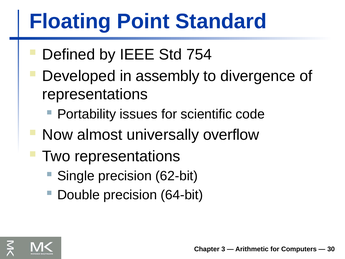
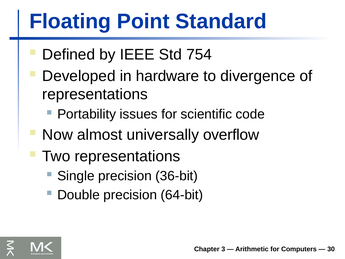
assembly: assembly -> hardware
62-bit: 62-bit -> 36-bit
